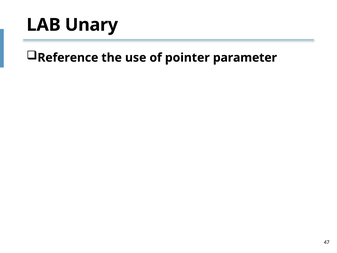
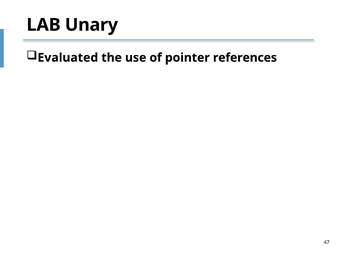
Reference: Reference -> Evaluated
parameter: parameter -> references
